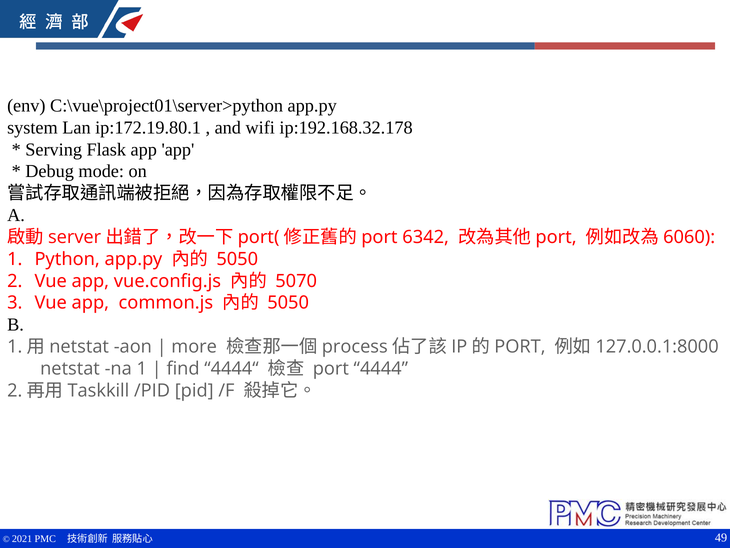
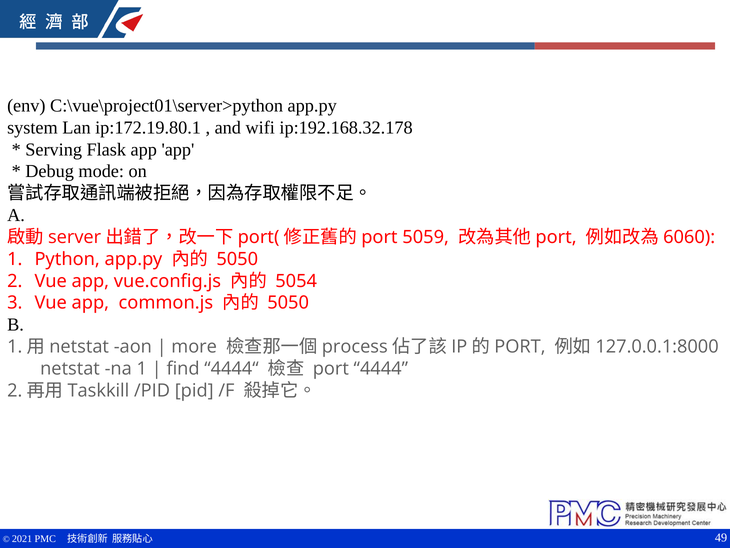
6342: 6342 -> 5059
5070: 5070 -> 5054
